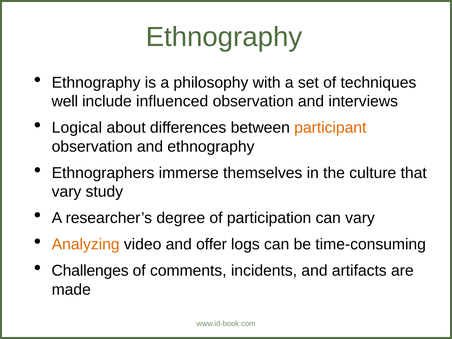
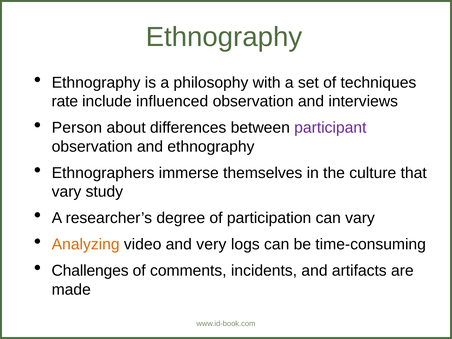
well: well -> rate
Logical: Logical -> Person
participant colour: orange -> purple
offer: offer -> very
